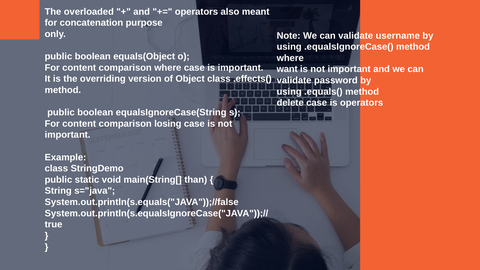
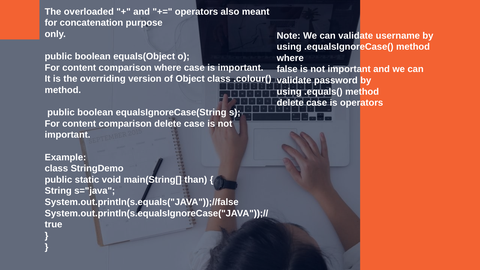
want: want -> false
.effects(: .effects( -> .colour(
comparison losing: losing -> delete
